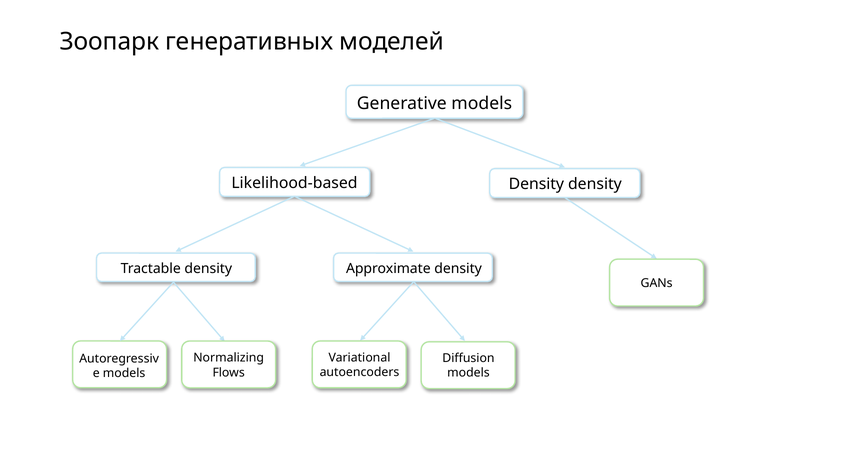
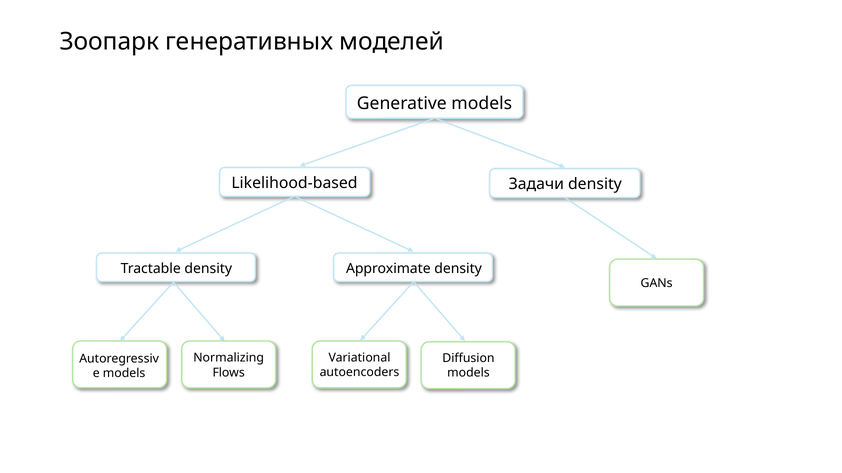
Density at (536, 184): Density -> Задачи
